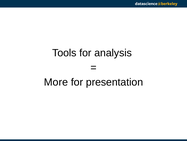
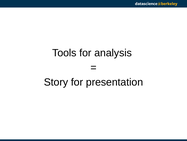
More: More -> Story
